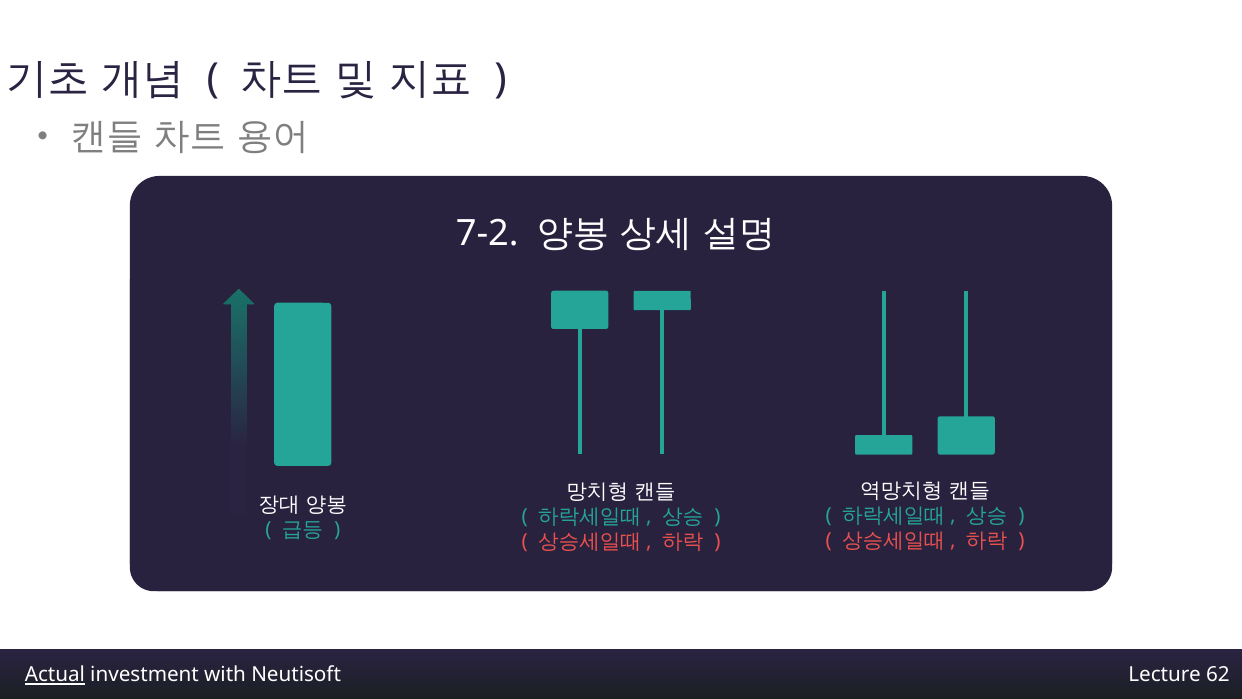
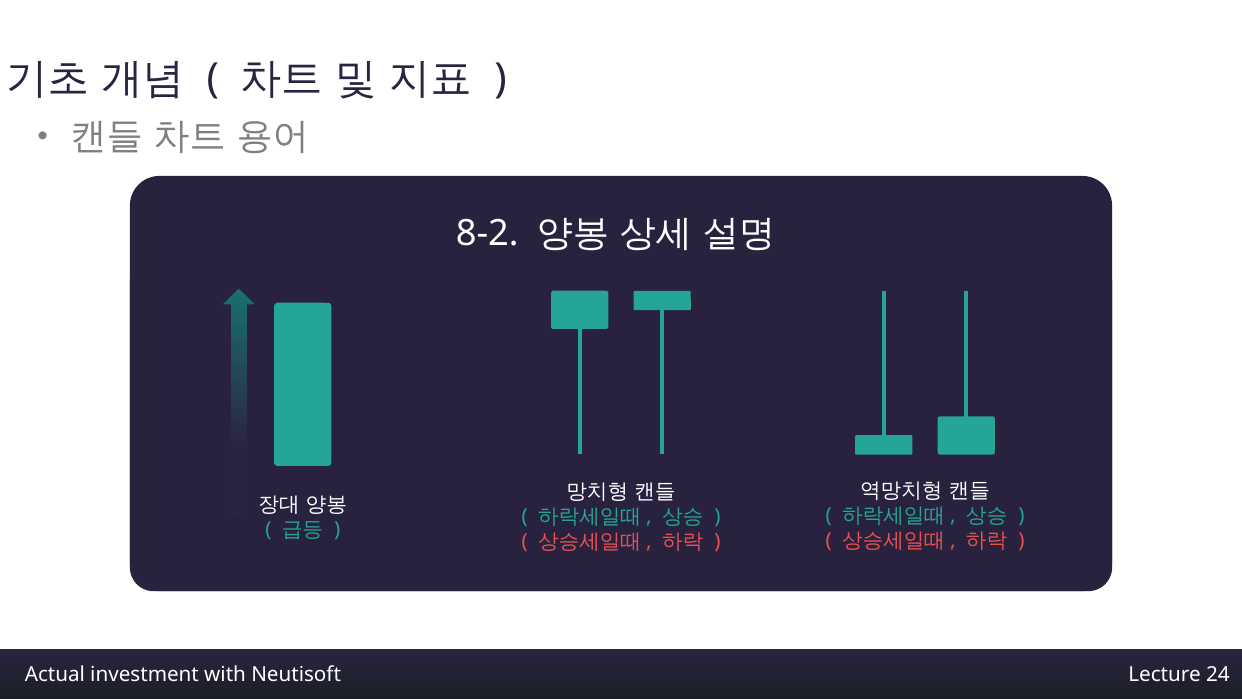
7-2: 7-2 -> 8-2
Actual underline: present -> none
62: 62 -> 24
